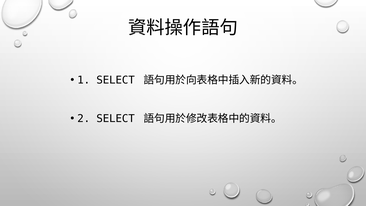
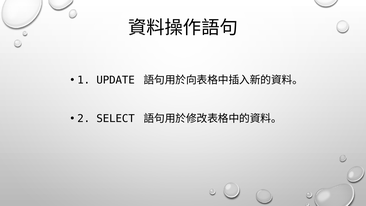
1 SELECT: SELECT -> UPDATE
